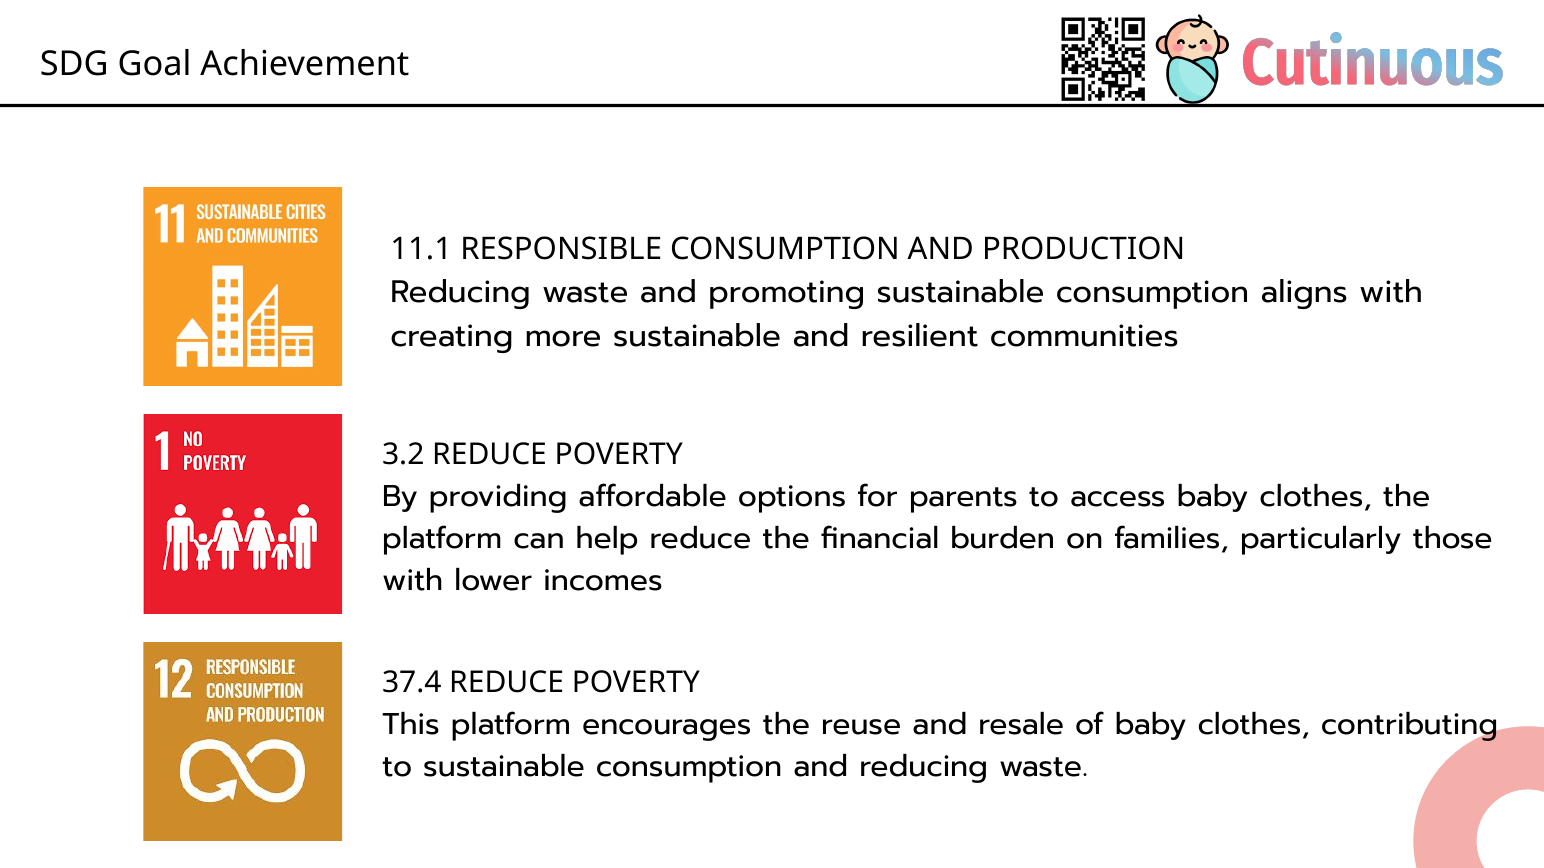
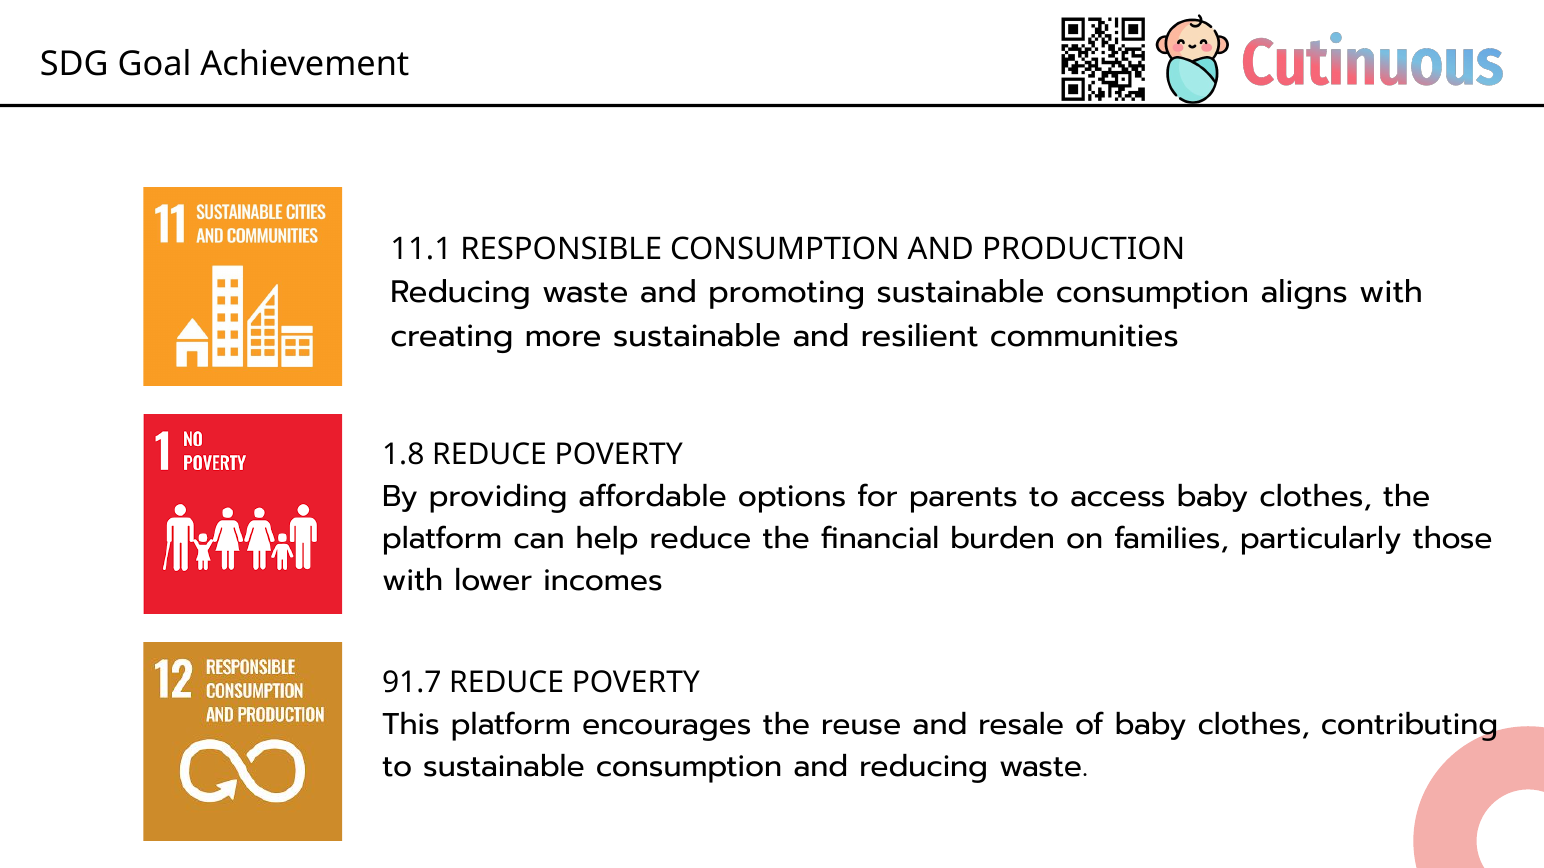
3.2: 3.2 -> 1.8
37.4: 37.4 -> 91.7
